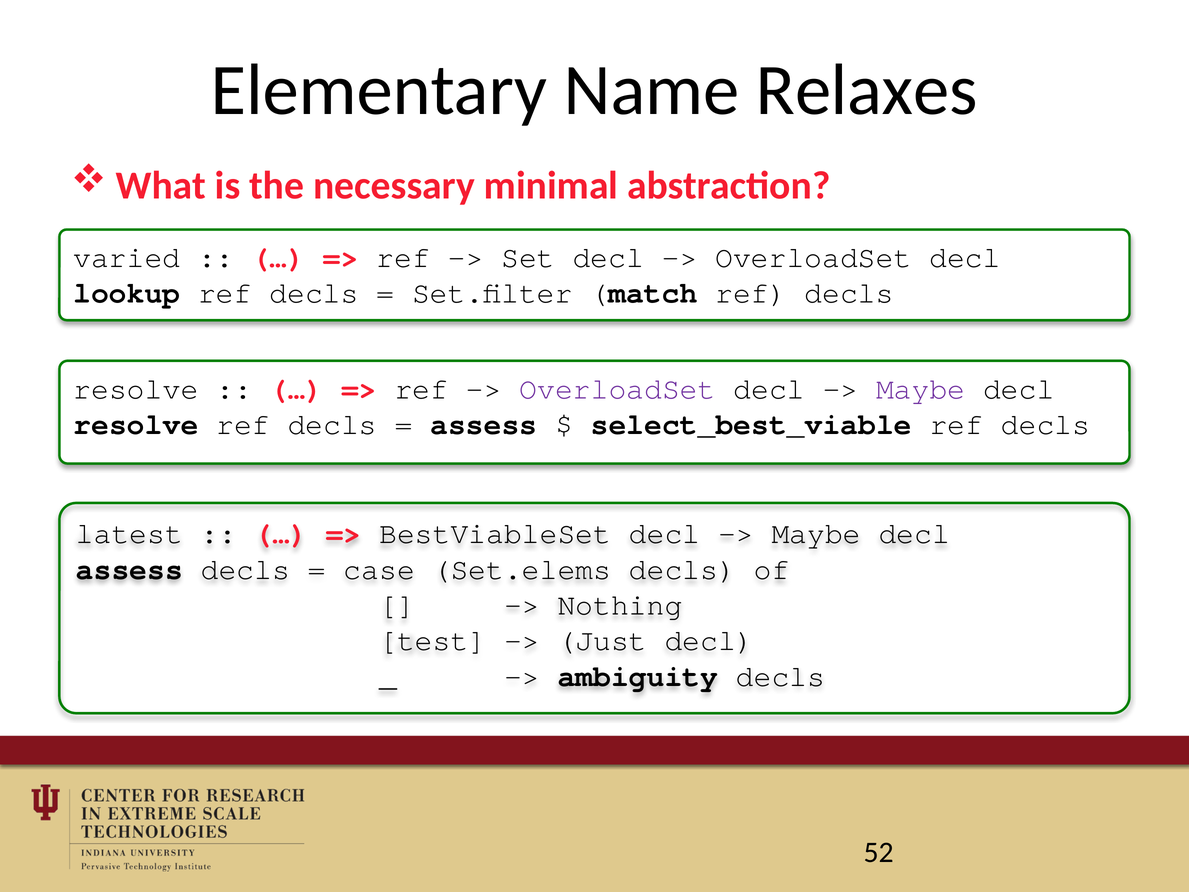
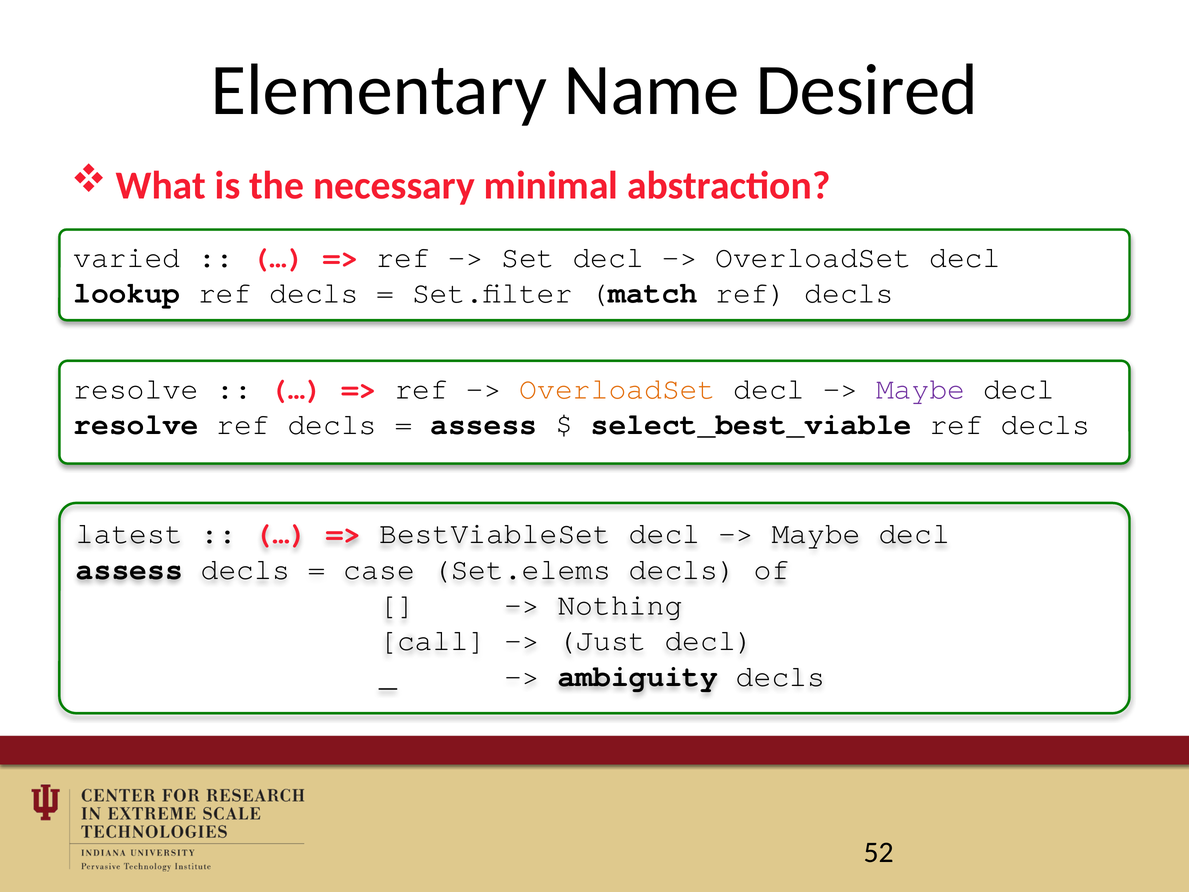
Relaxes: Relaxes -> Desired
OverloadSet at (617, 389) colour: purple -> orange
test: test -> call
